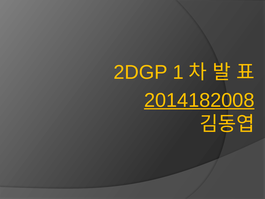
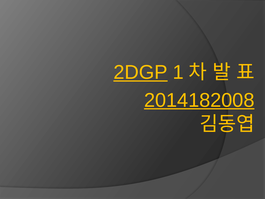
2DGP underline: none -> present
